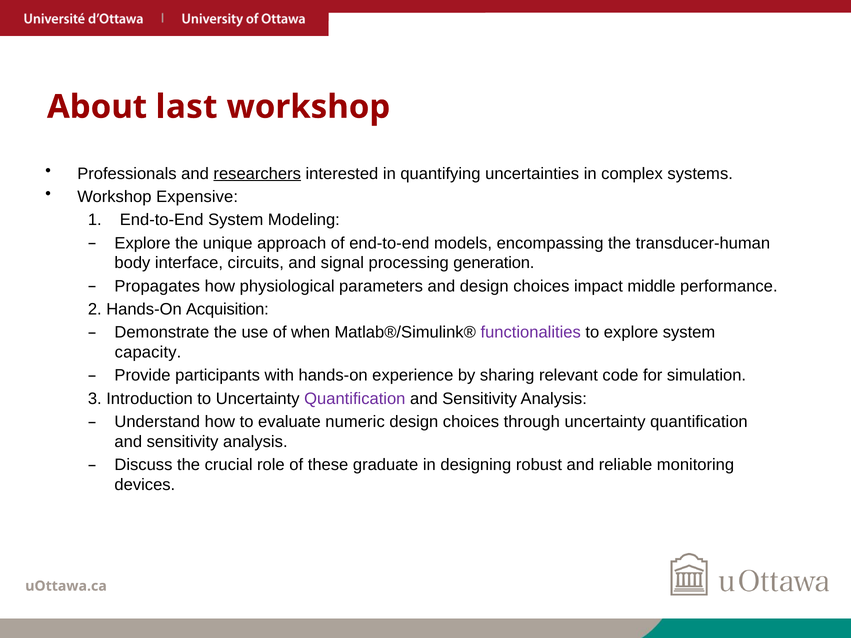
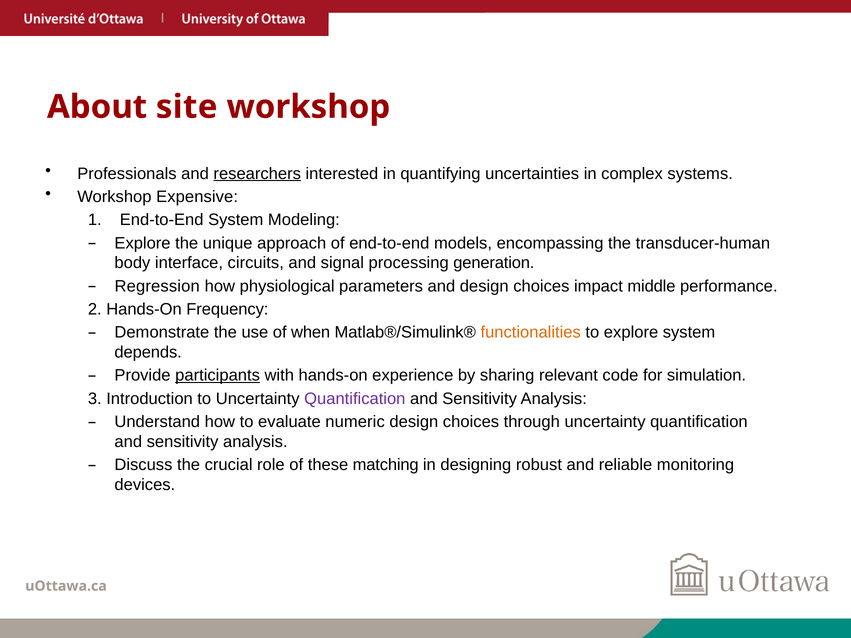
last: last -> site
Propagates: Propagates -> Regression
Acquisition: Acquisition -> Frequency
functionalities colour: purple -> orange
capacity: capacity -> depends
participants underline: none -> present
graduate: graduate -> matching
